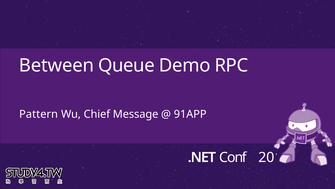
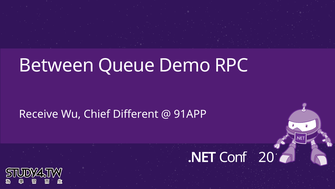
Pattern: Pattern -> Receive
Message: Message -> Different
